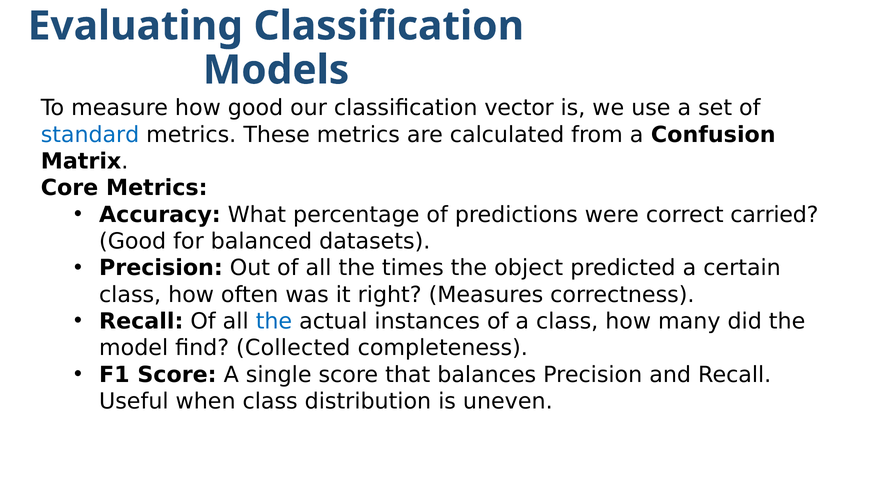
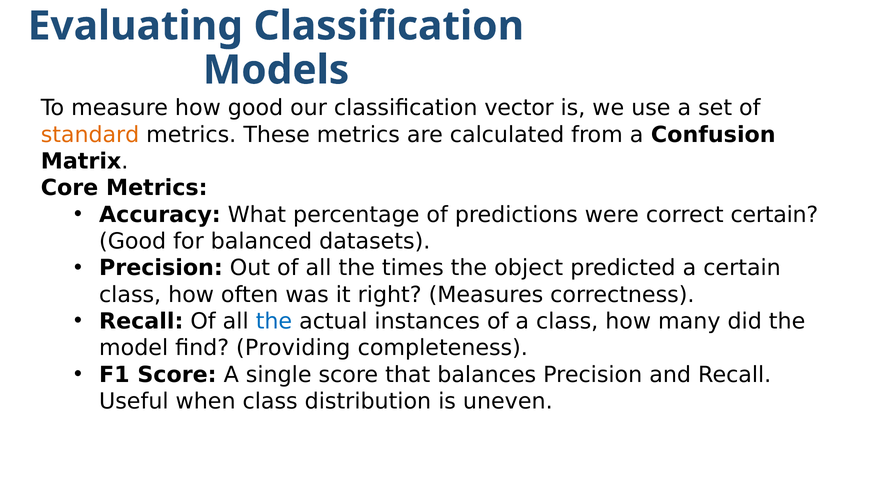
standard colour: blue -> orange
correct carried: carried -> certain
Collected: Collected -> Providing
